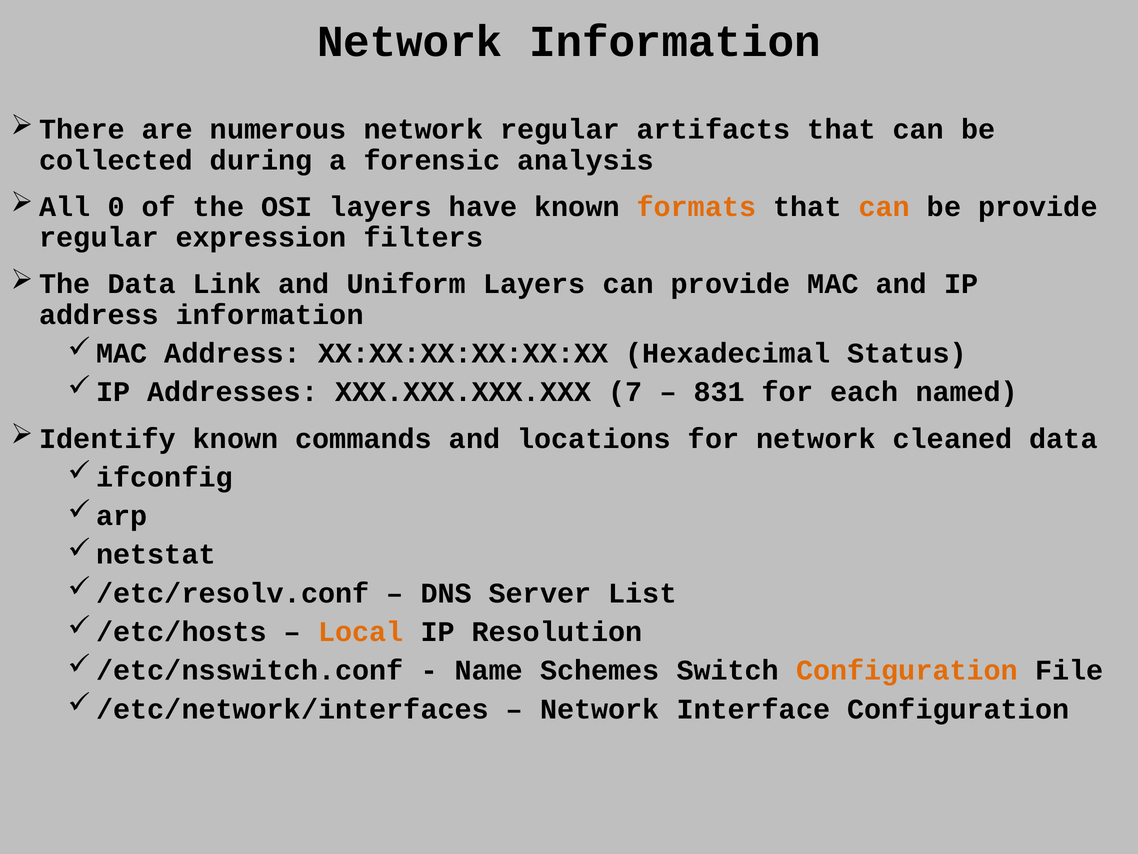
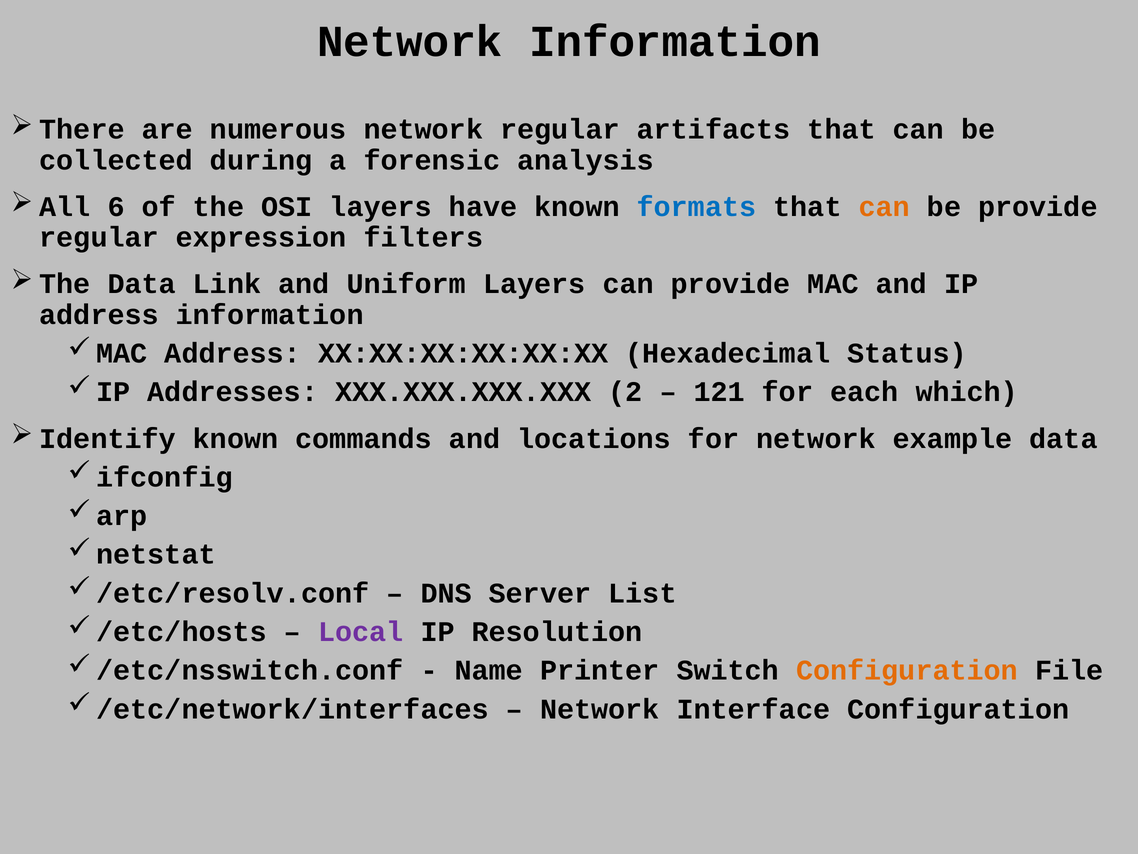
0: 0 -> 6
formats colour: orange -> blue
7: 7 -> 2
831: 831 -> 121
named: named -> which
cleaned: cleaned -> example
Local colour: orange -> purple
Schemes: Schemes -> Printer
